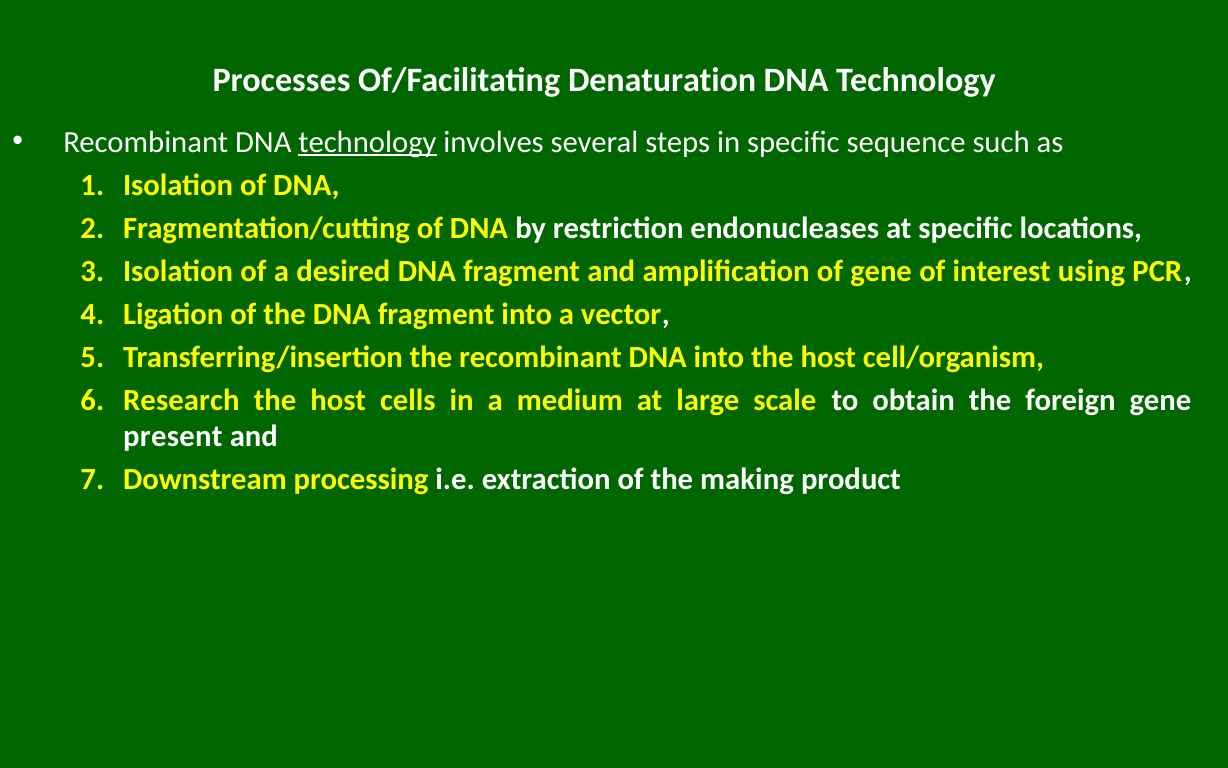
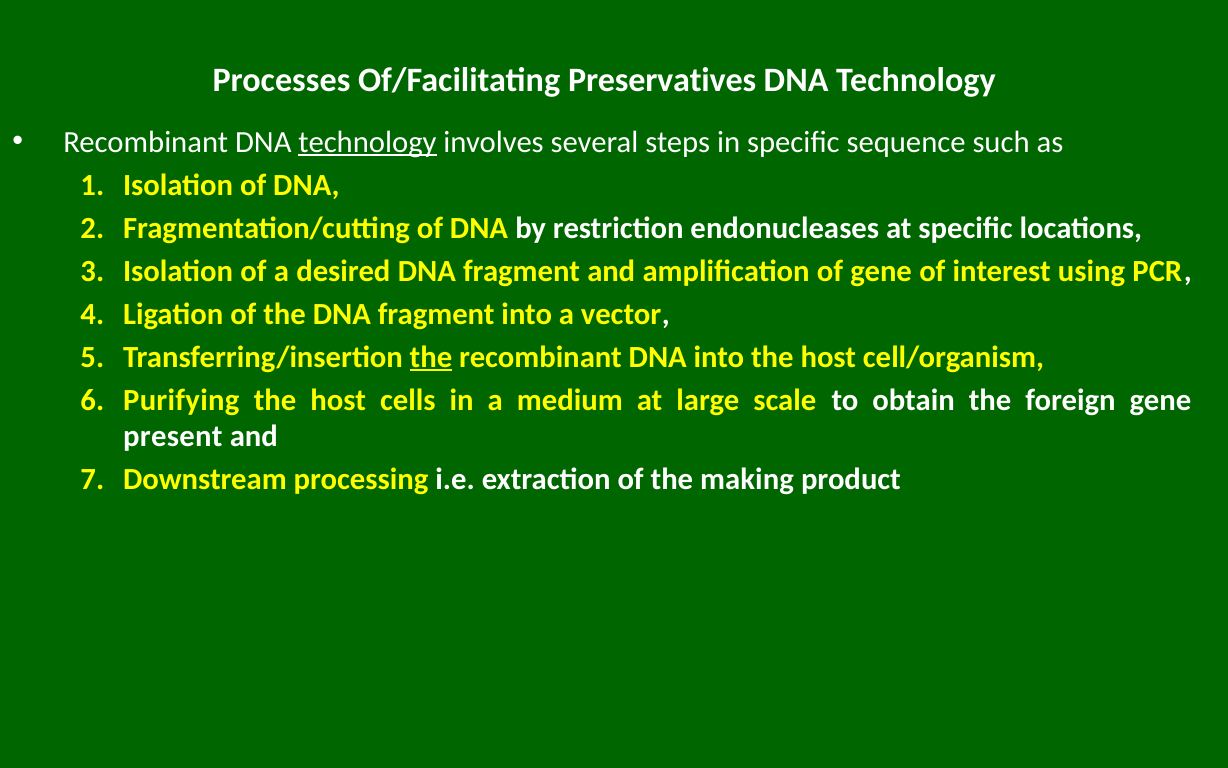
Denaturation: Denaturation -> Preservatives
the at (431, 357) underline: none -> present
Research: Research -> Purifying
